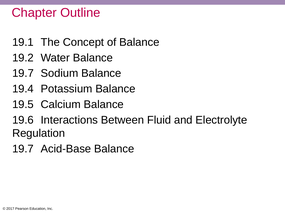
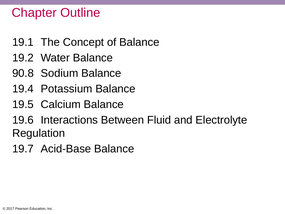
19.7 at (23, 73): 19.7 -> 90.8
